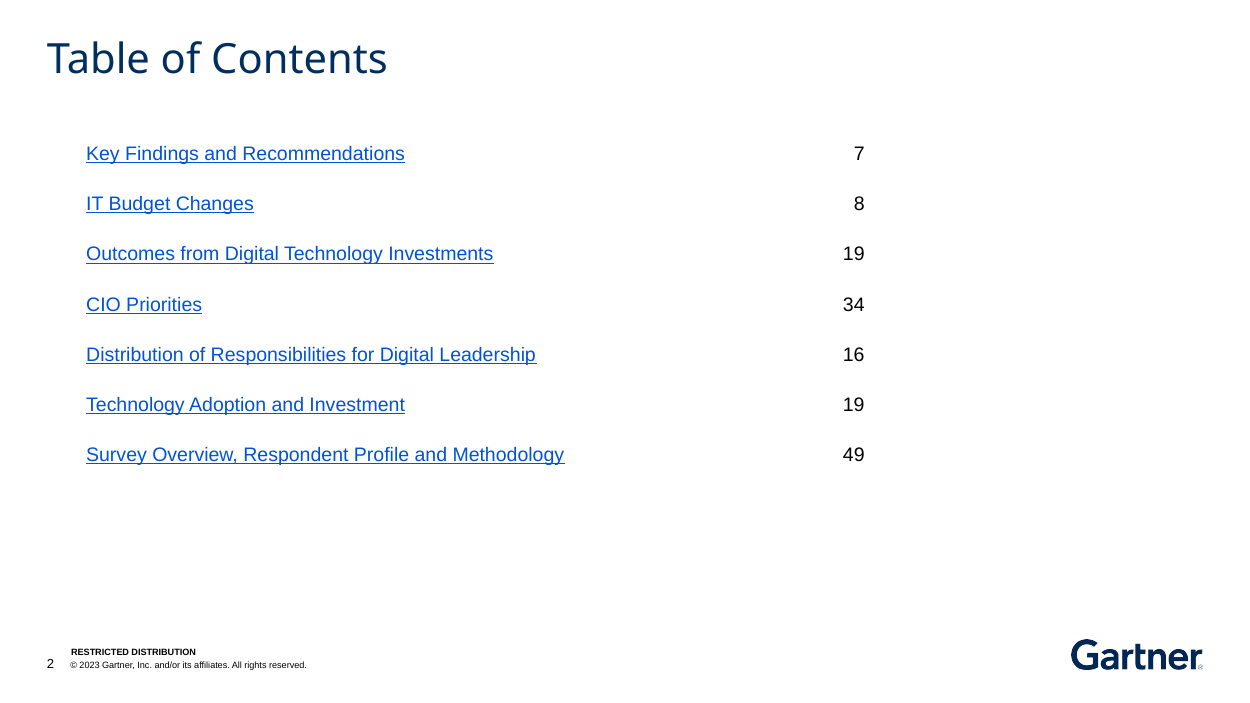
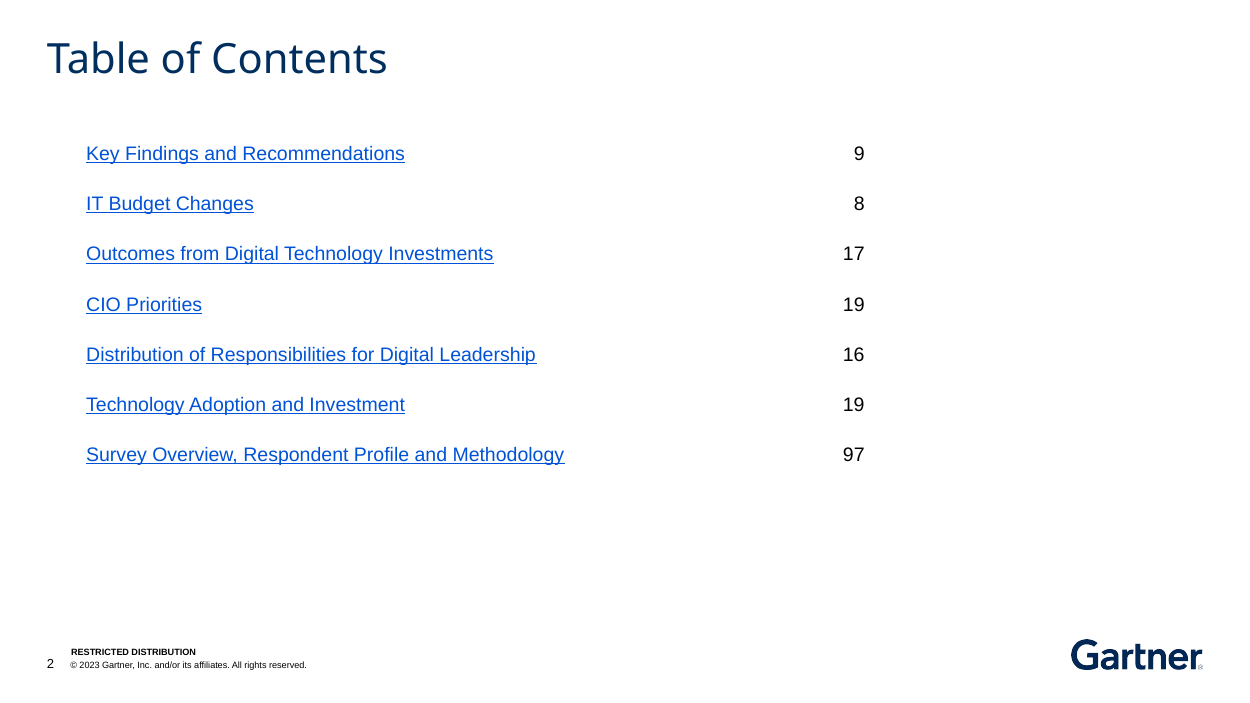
7: 7 -> 9
Investments 19: 19 -> 17
Priorities 34: 34 -> 19
49: 49 -> 97
